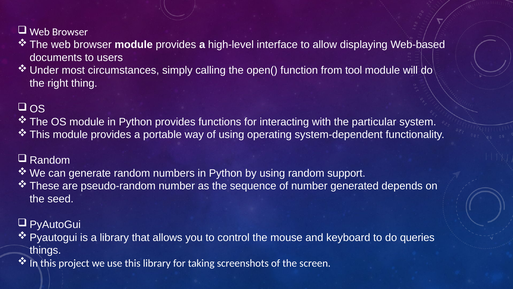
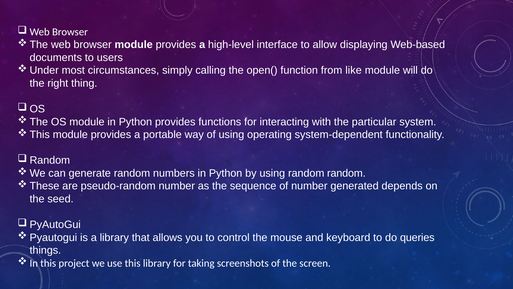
tool: tool -> like
random support: support -> random
